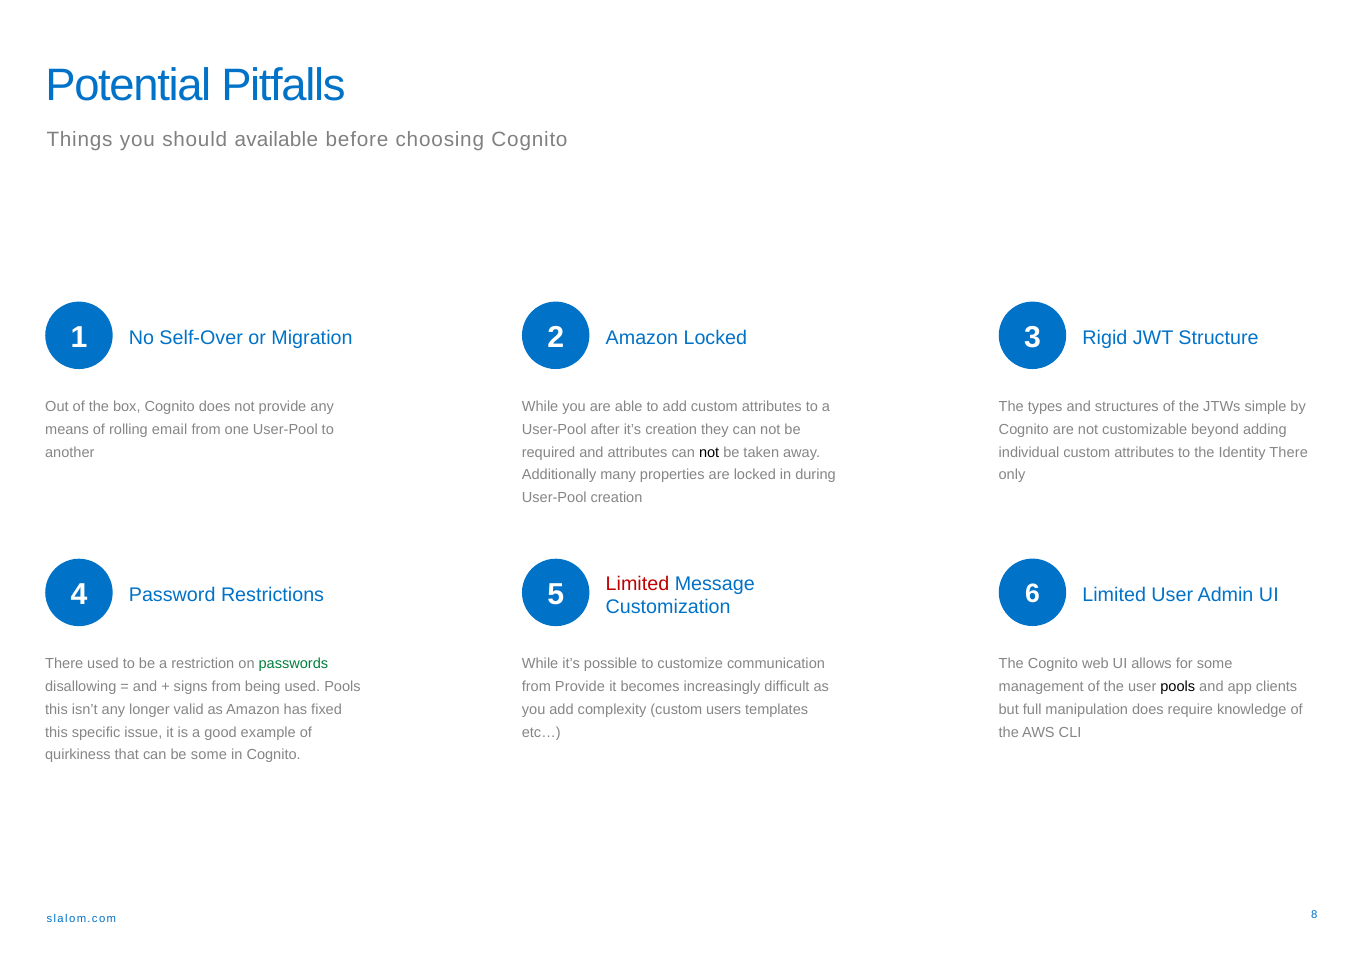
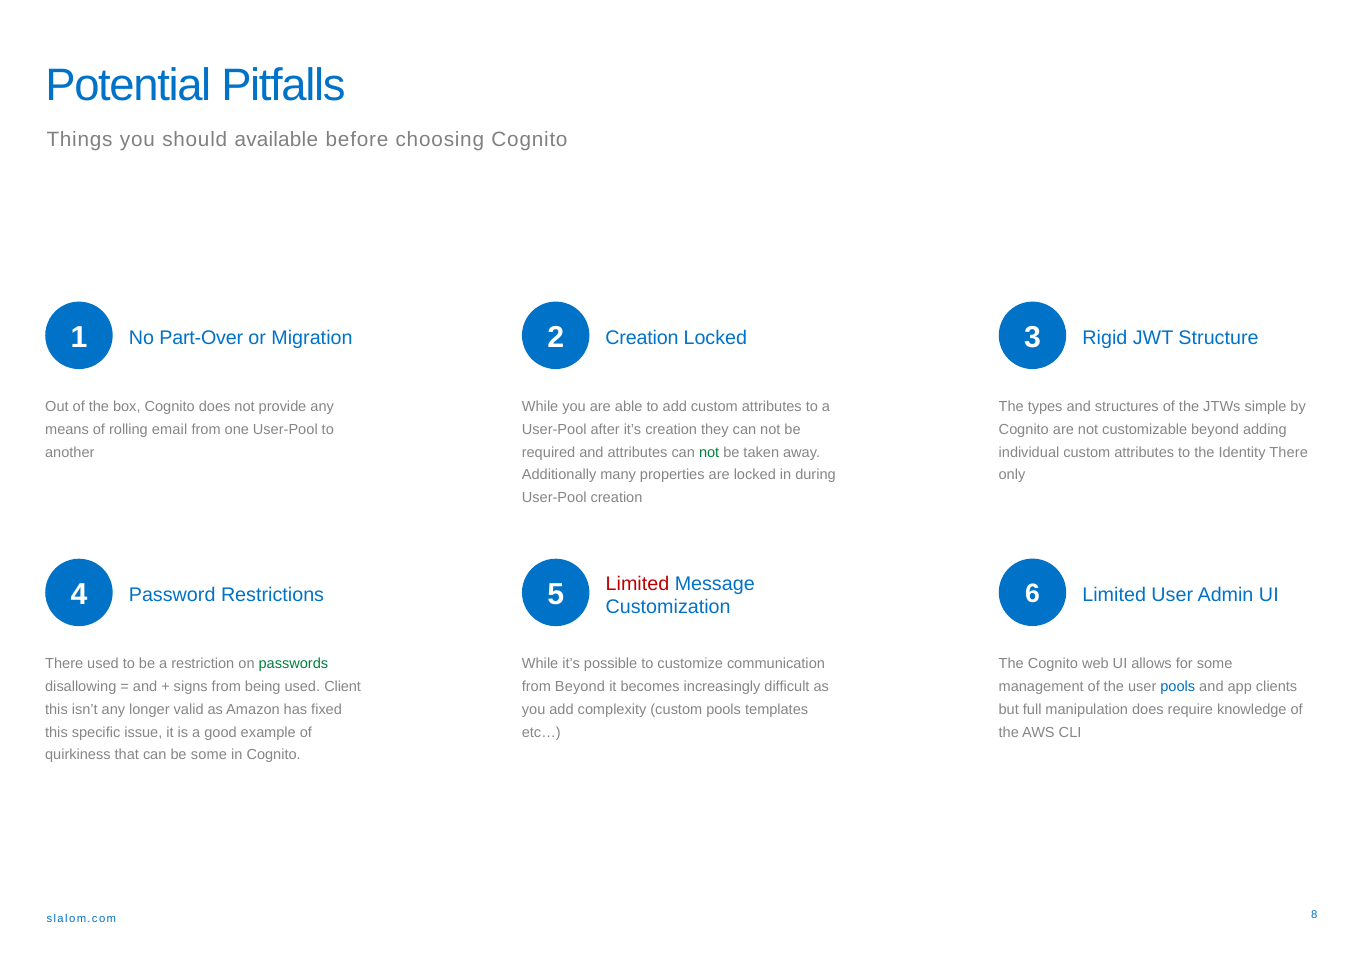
Self-Over: Self-Over -> Part-Over
2 Amazon: Amazon -> Creation
not at (709, 452) colour: black -> green
used Pools: Pools -> Client
from Provide: Provide -> Beyond
pools at (1178, 687) colour: black -> blue
custom users: users -> pools
